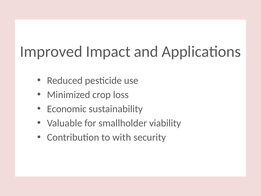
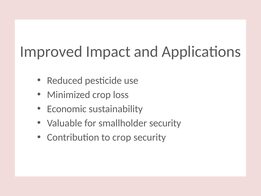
smallholder viability: viability -> security
to with: with -> crop
